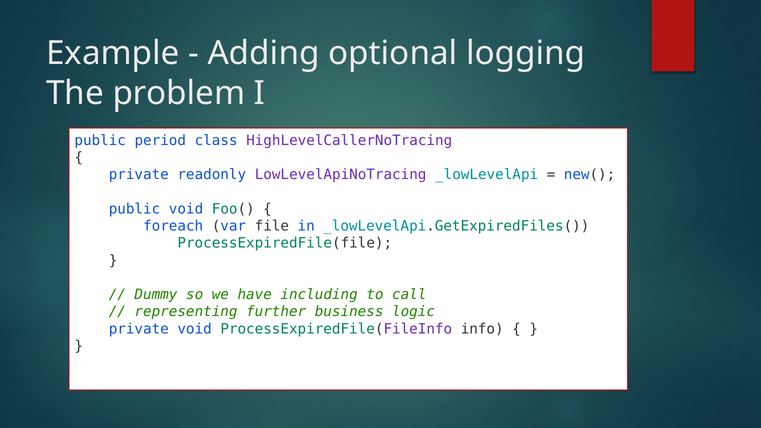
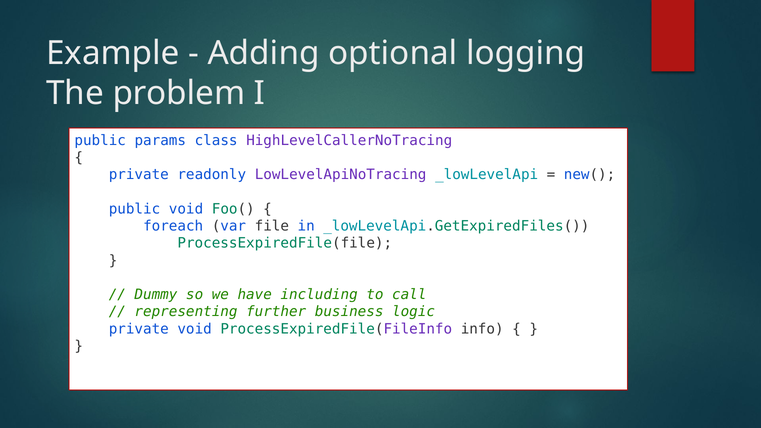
period: period -> params
